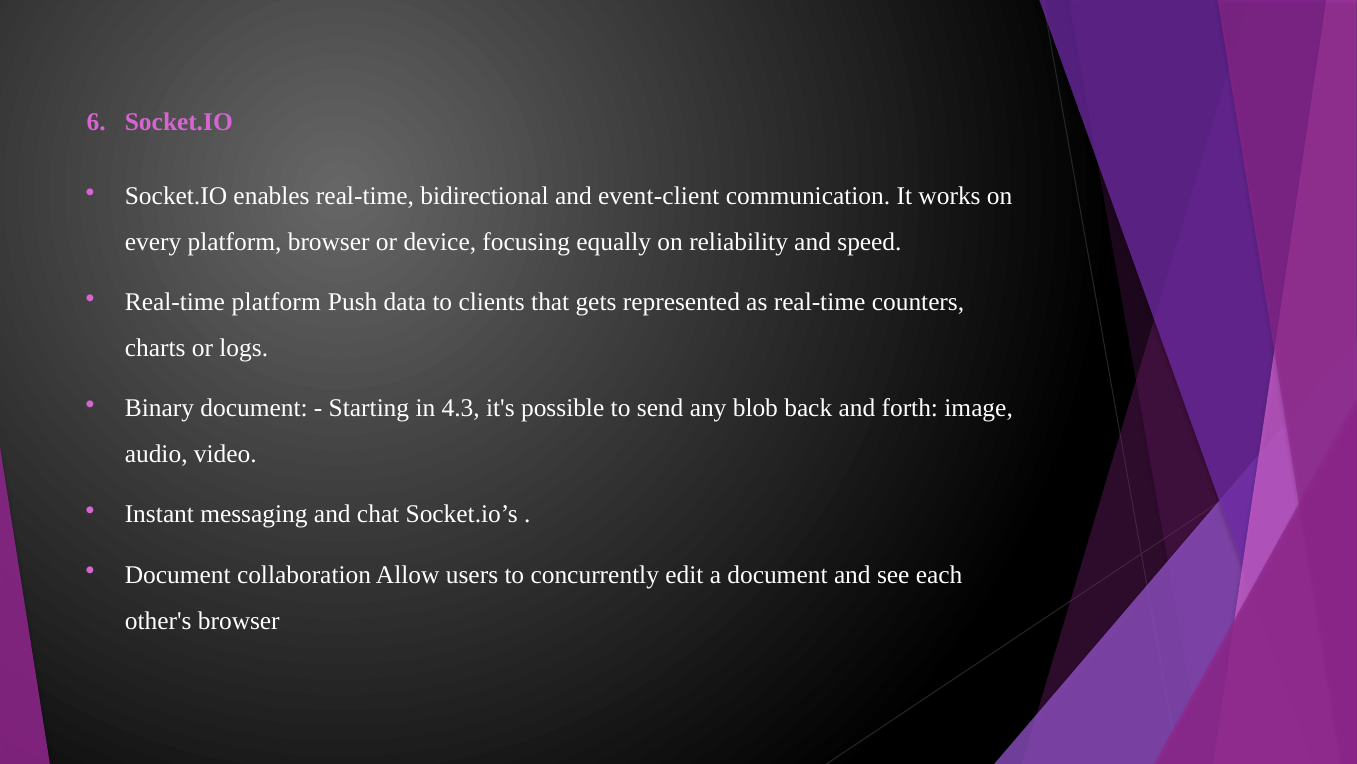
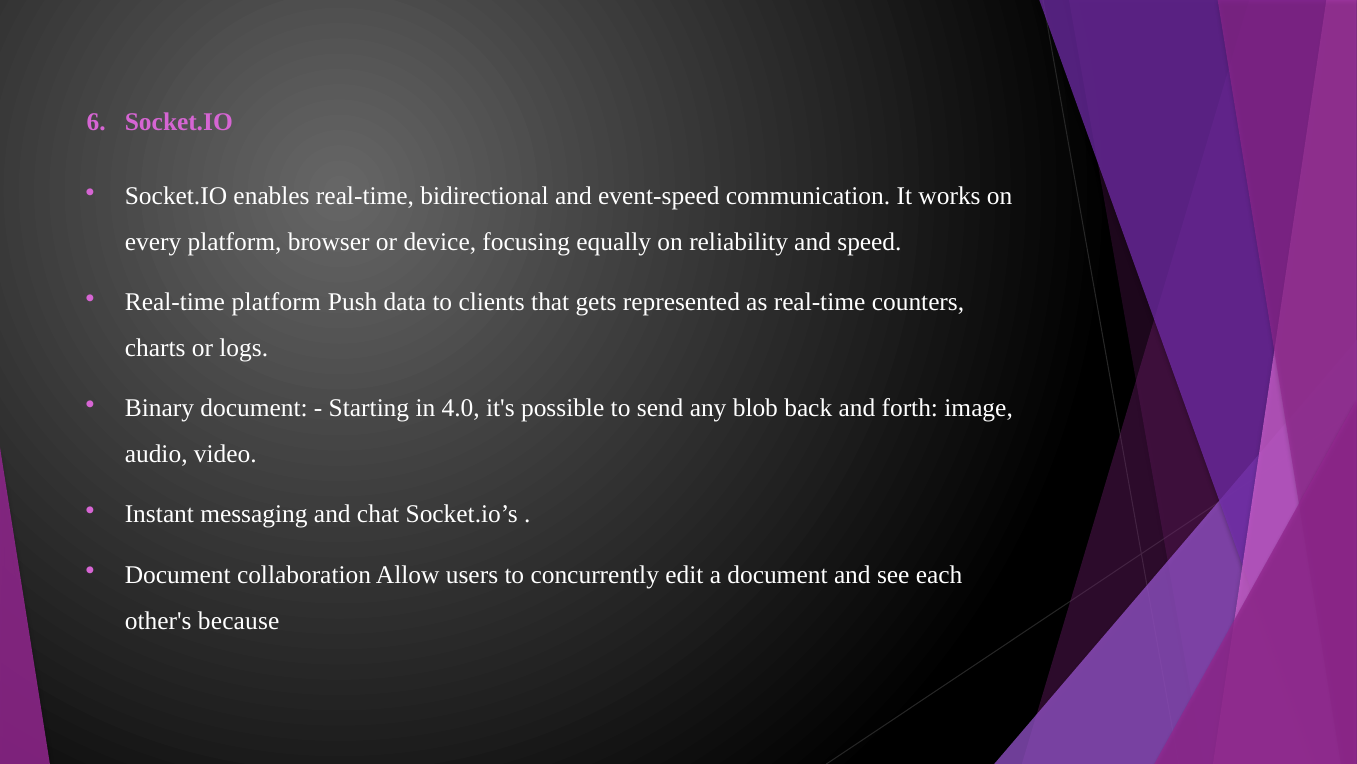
event-client: event-client -> event-speed
4.3: 4.3 -> 4.0
other's browser: browser -> because
